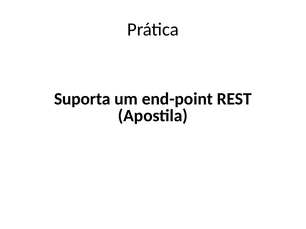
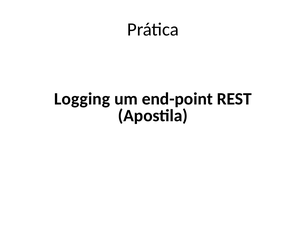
Suporta: Suporta -> Logging
